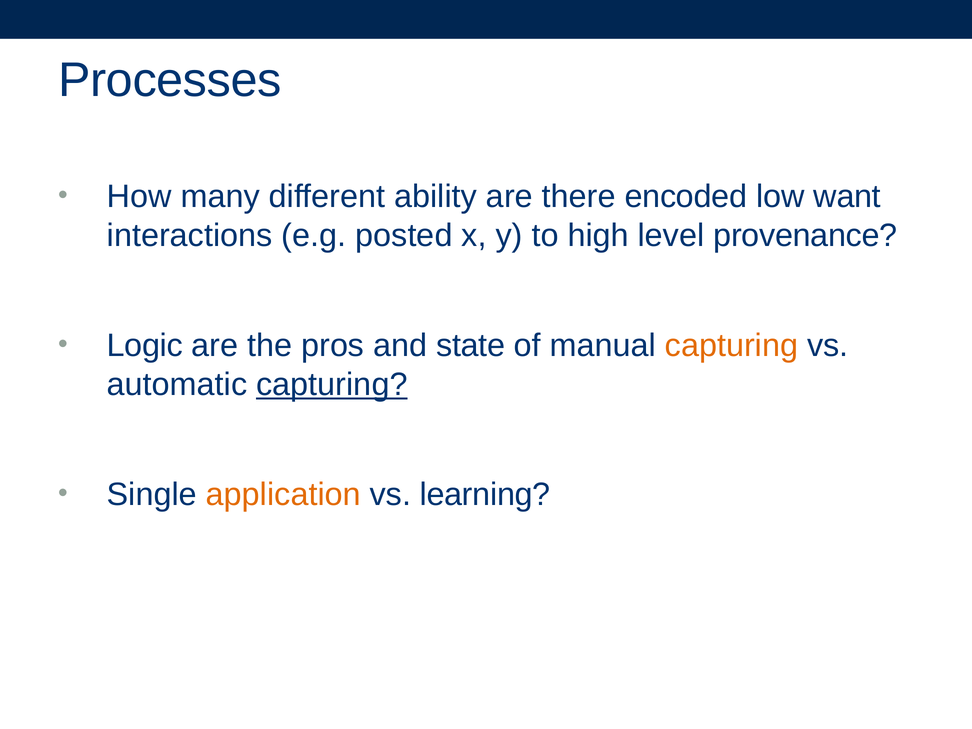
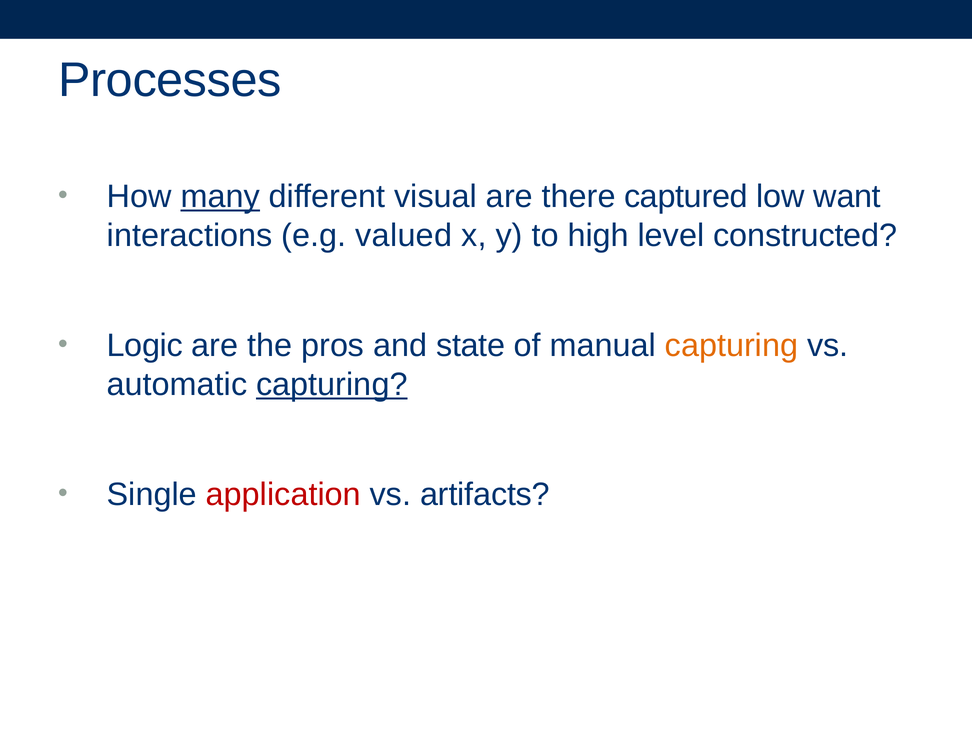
many underline: none -> present
ability: ability -> visual
encoded: encoded -> captured
posted: posted -> valued
provenance: provenance -> constructed
application colour: orange -> red
learning: learning -> artifacts
